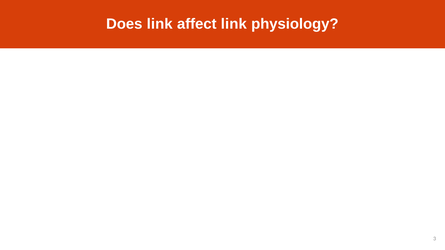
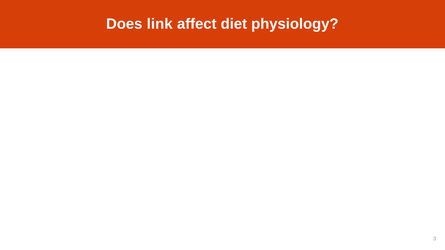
affect link: link -> diet
